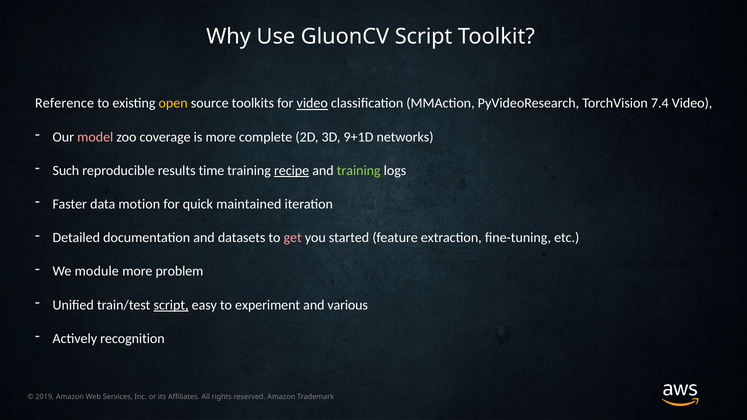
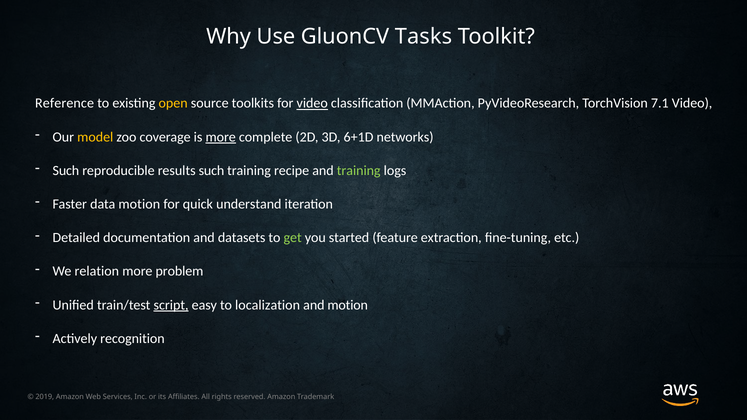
GluonCV Script: Script -> Tasks
7.4: 7.4 -> 7.1
model colour: pink -> yellow
more at (221, 137) underline: none -> present
9+1D: 9+1D -> 6+1D
results time: time -> such
recipe underline: present -> none
maintained: maintained -> understand
get colour: pink -> light green
module: module -> relation
experiment: experiment -> localization
and various: various -> motion
